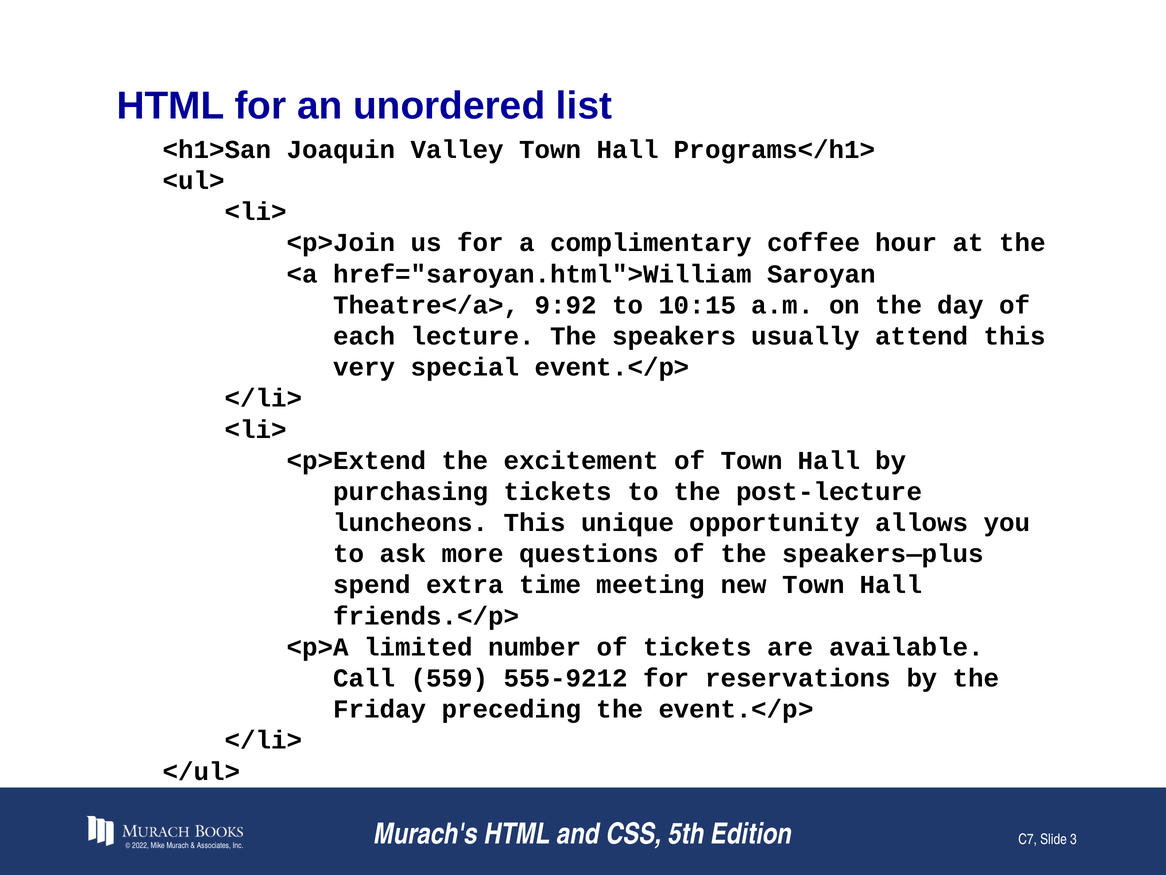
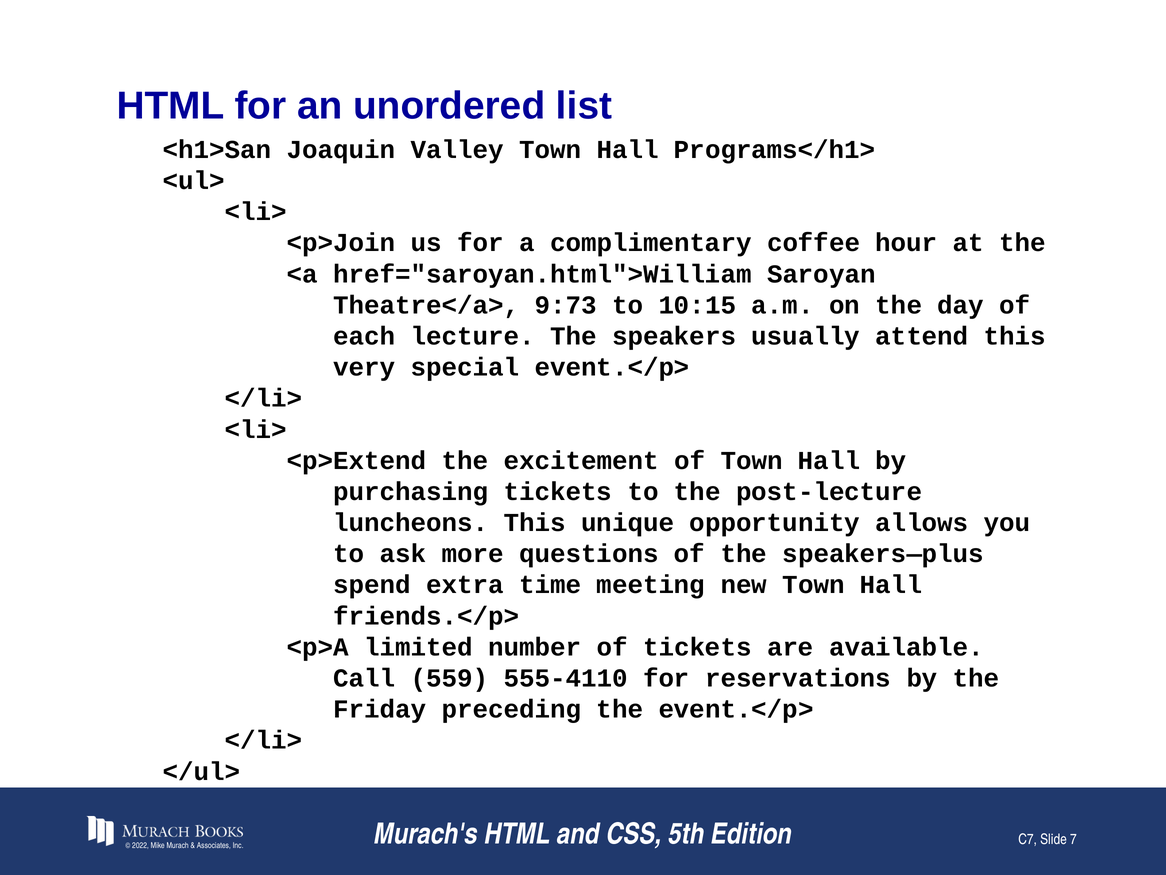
9:92: 9:92 -> 9:73
555-9212: 555-9212 -> 555-4110
3: 3 -> 7
